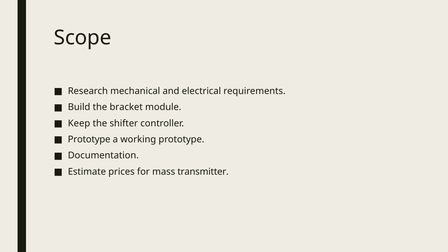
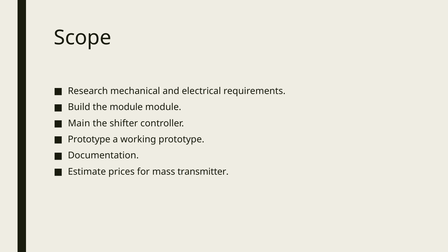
the bracket: bracket -> module
Keep: Keep -> Main
